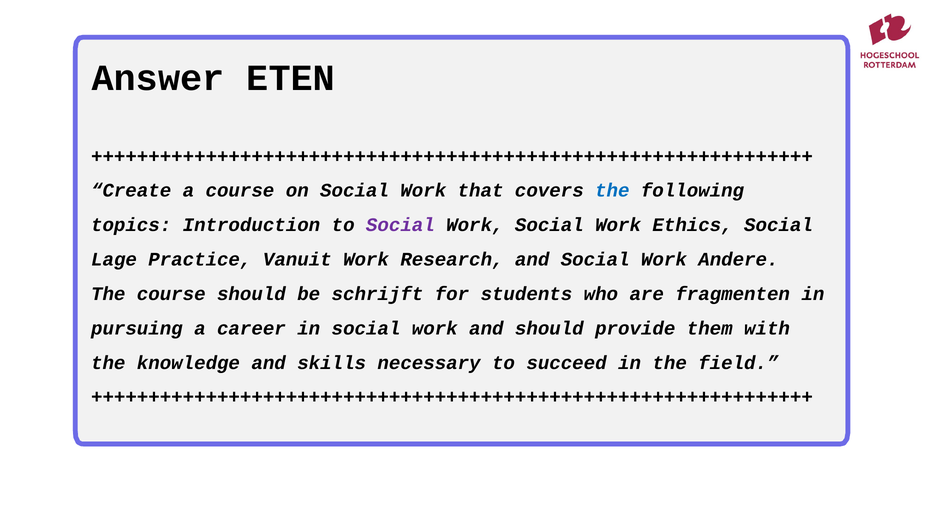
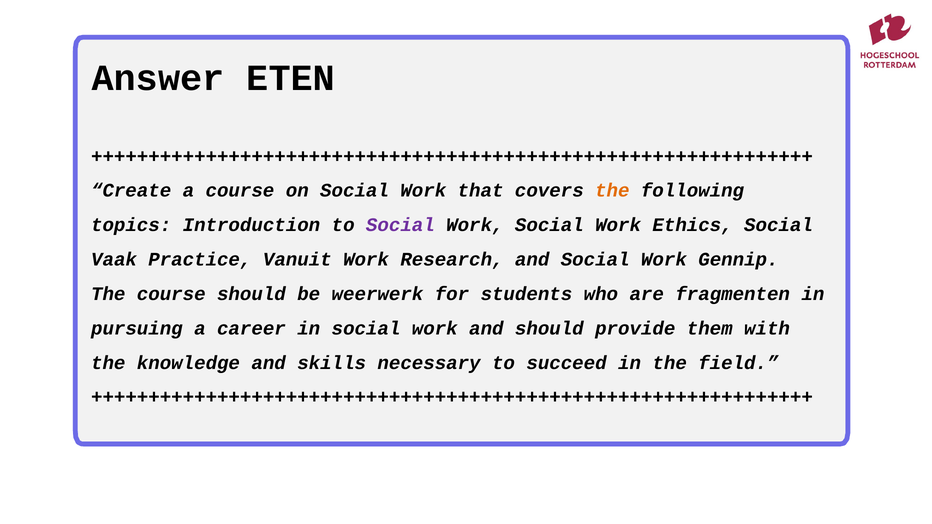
the at (612, 191) colour: blue -> orange
Lage: Lage -> Vaak
Andere: Andere -> Gennip
schrijft: schrijft -> weerwerk
